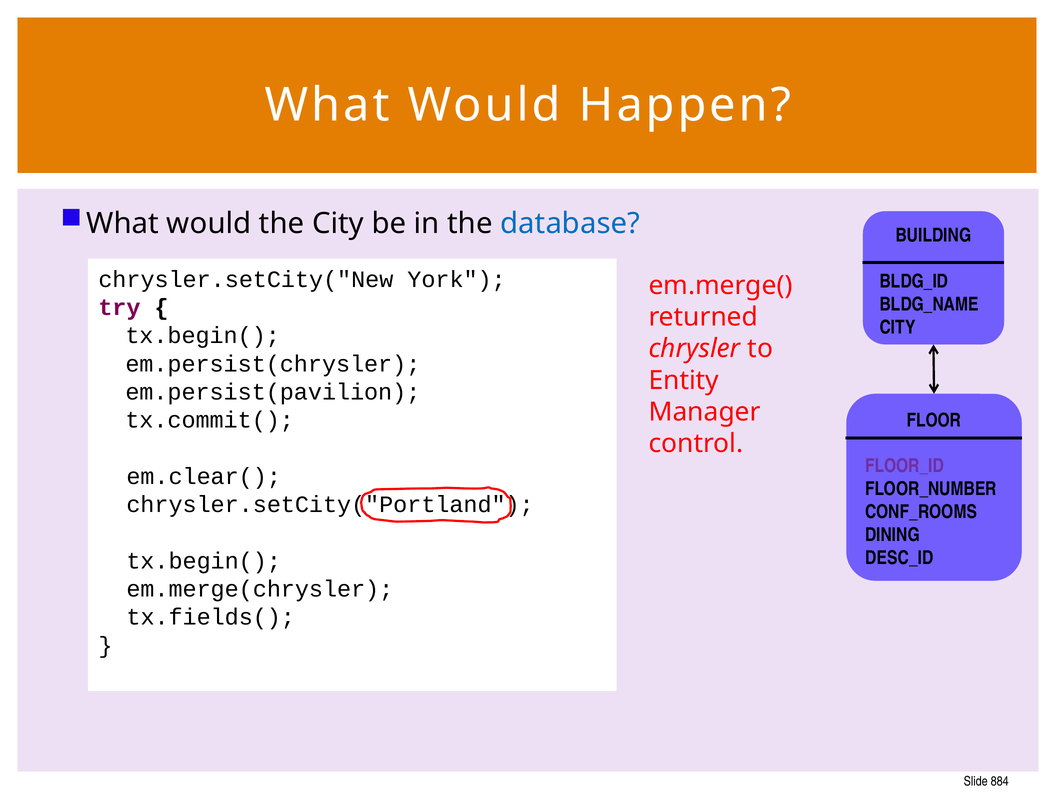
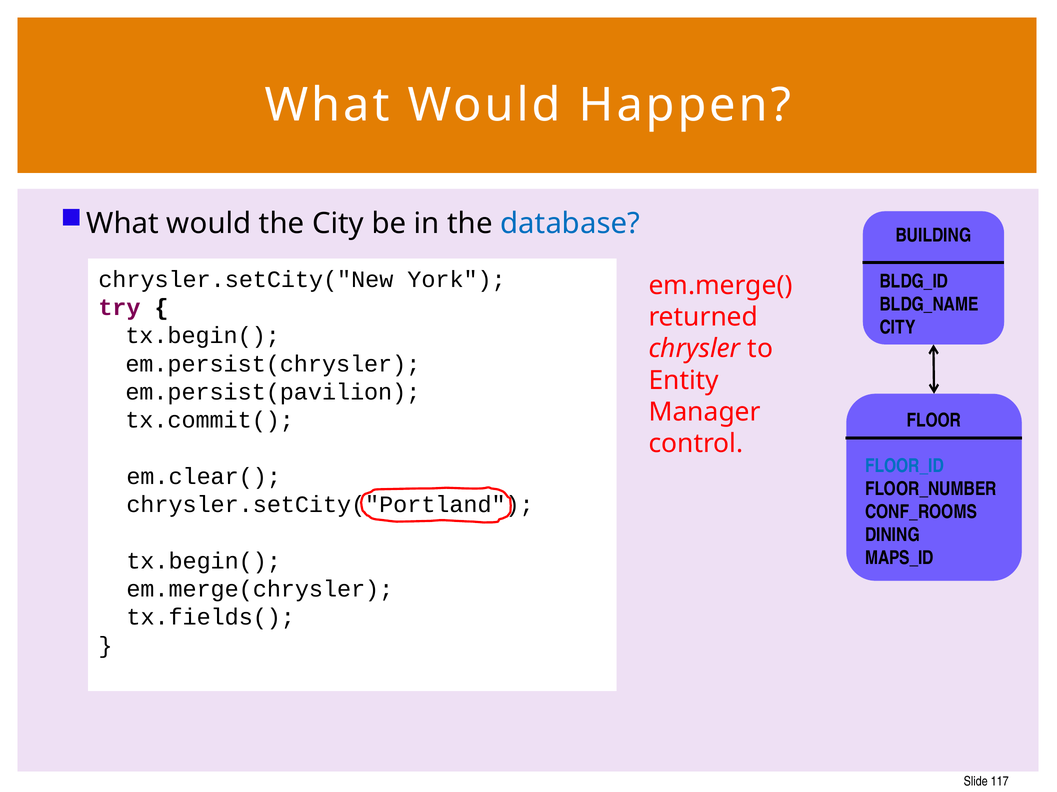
FLOOR_ID colour: purple -> blue
DESC_ID: DESC_ID -> MAPS_ID
884: 884 -> 117
